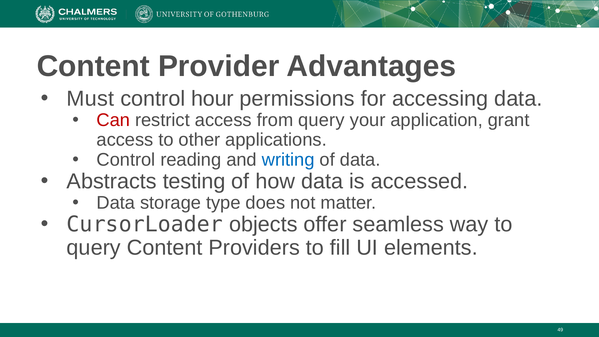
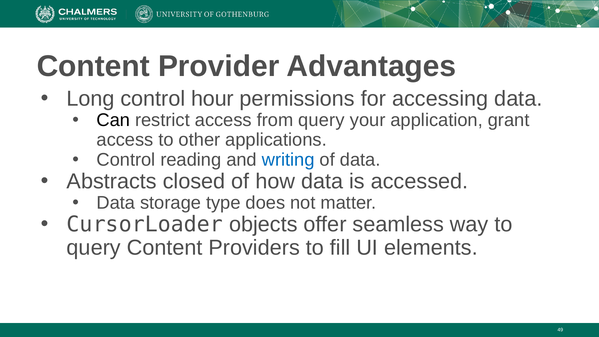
Must: Must -> Long
Can colour: red -> black
testing: testing -> closed
